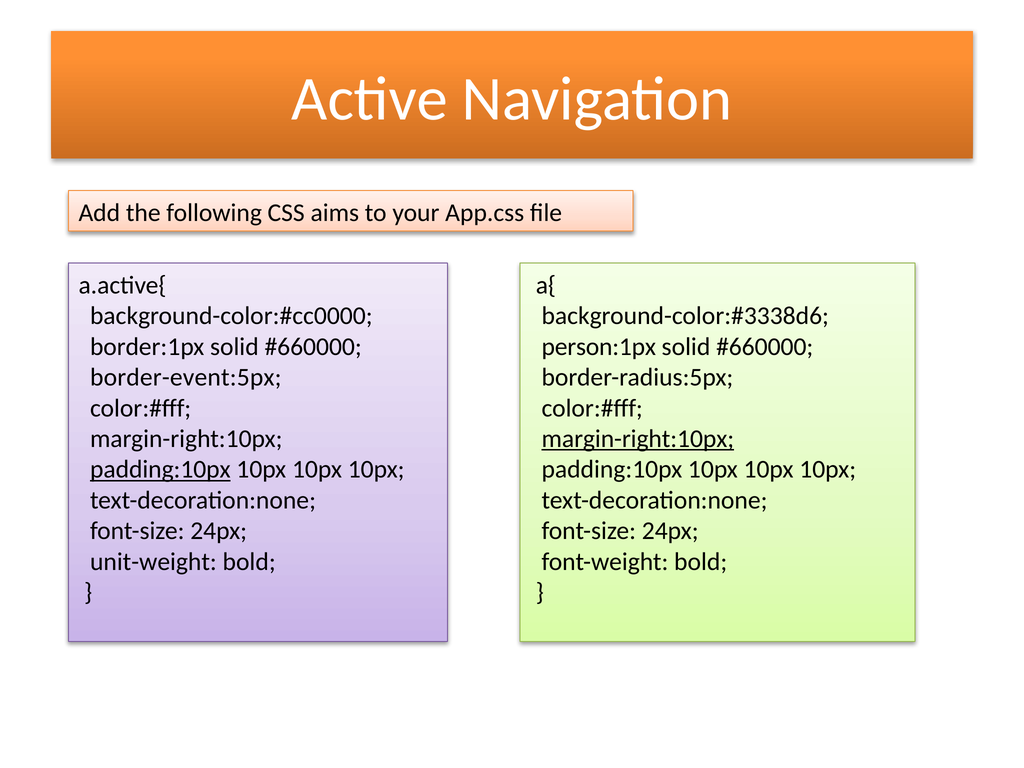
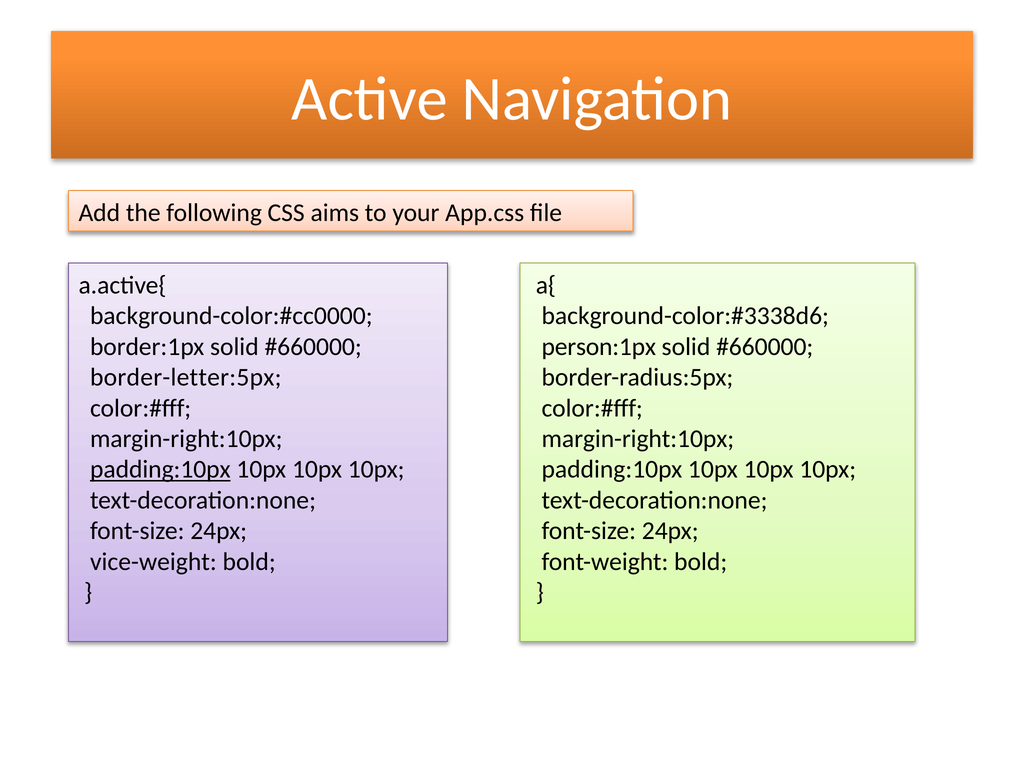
border-event:5px: border-event:5px -> border-letter:5px
margin-right:10px at (638, 439) underline: present -> none
unit-weight: unit-weight -> vice-weight
